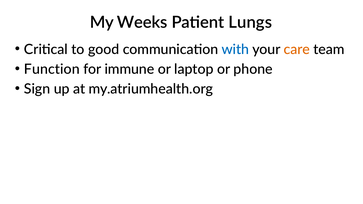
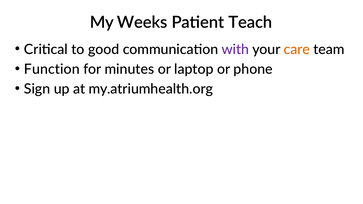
Lungs: Lungs -> Teach
with colour: blue -> purple
immune: immune -> minutes
